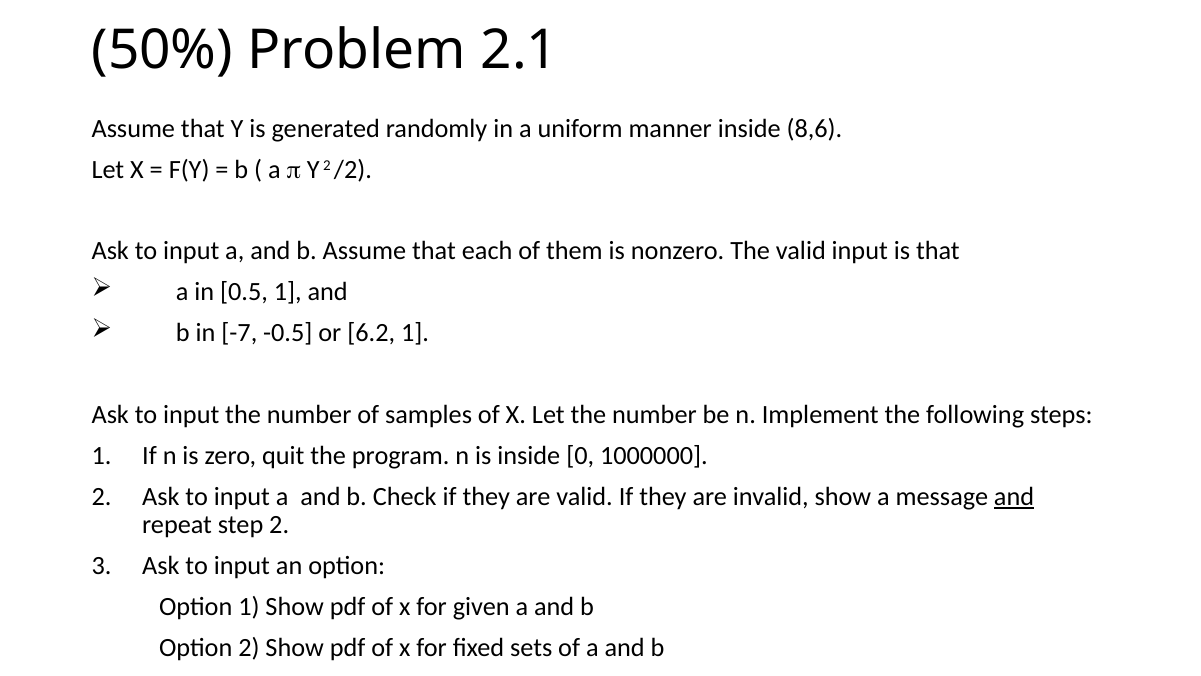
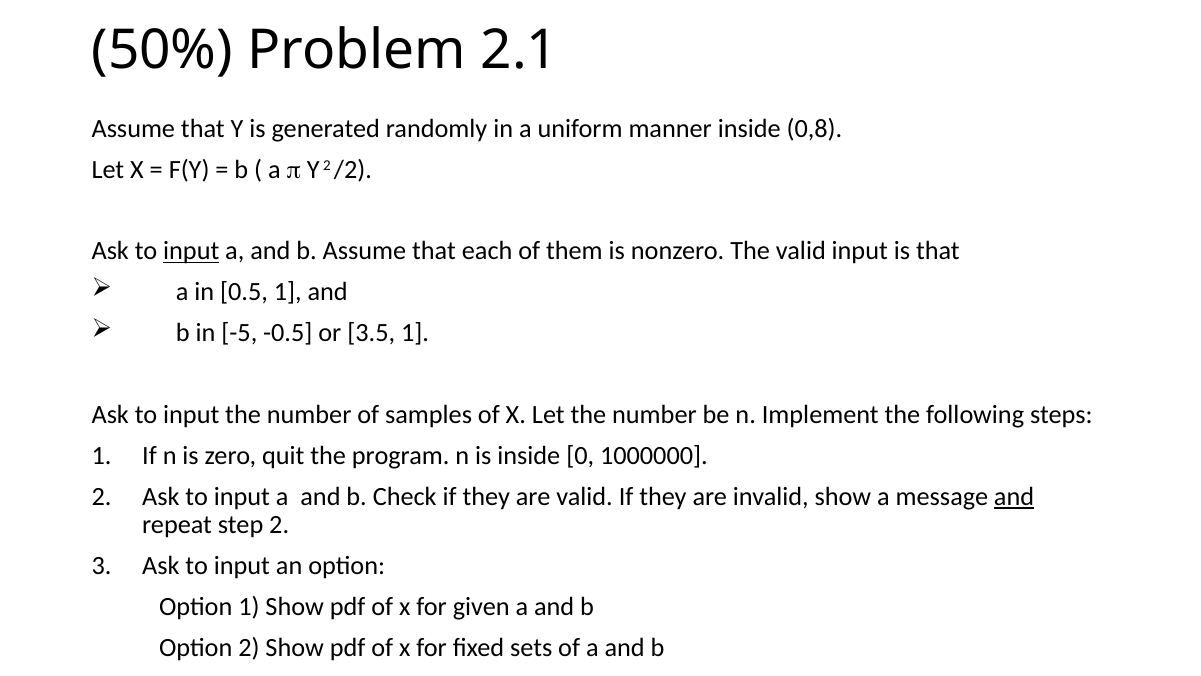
8,6: 8,6 -> 0,8
input at (191, 251) underline: none -> present
-7: -7 -> -5
6.2: 6.2 -> 3.5
